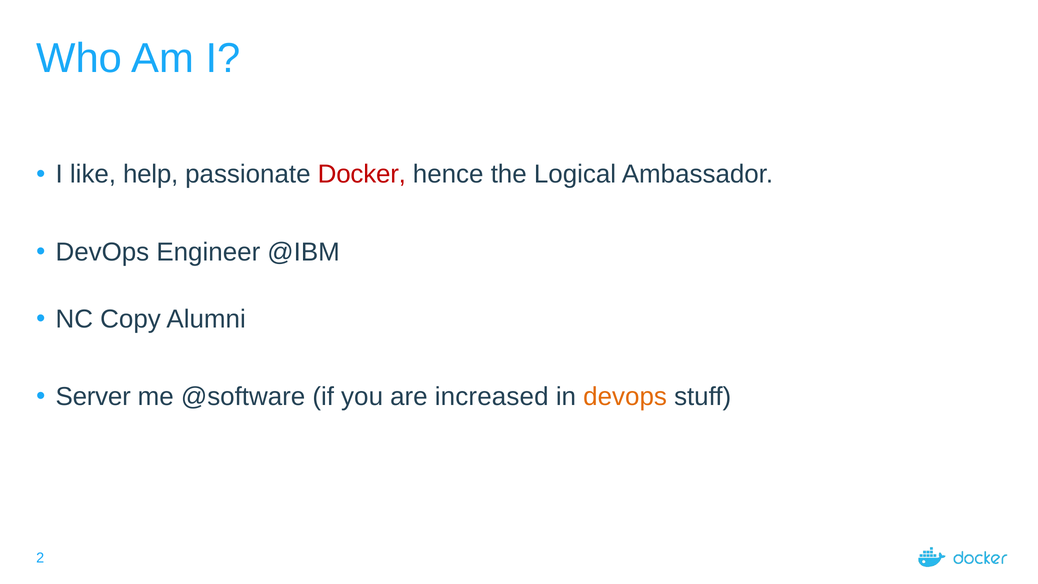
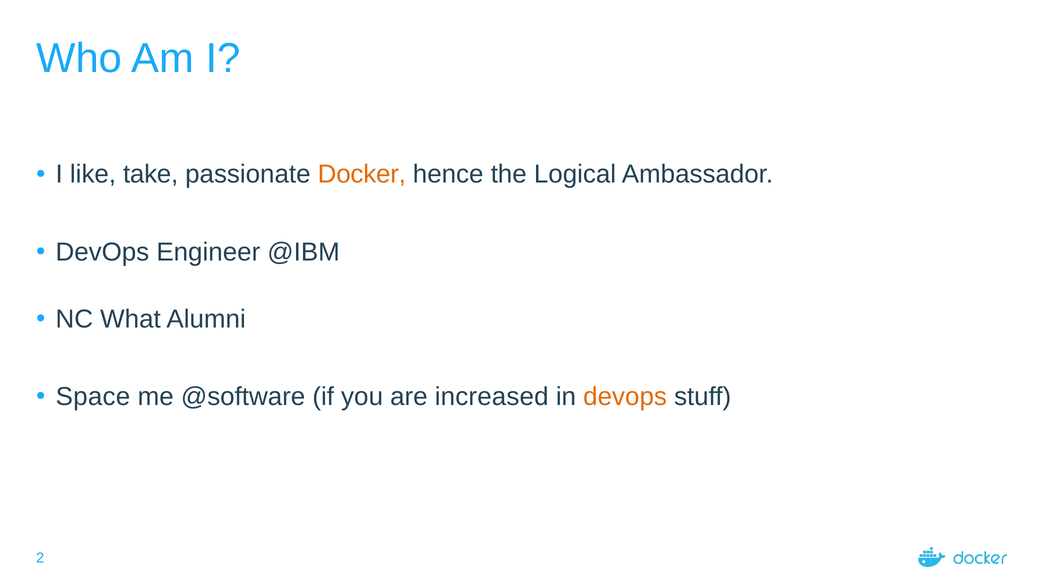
help: help -> take
Docker colour: red -> orange
Copy: Copy -> What
Server: Server -> Space
